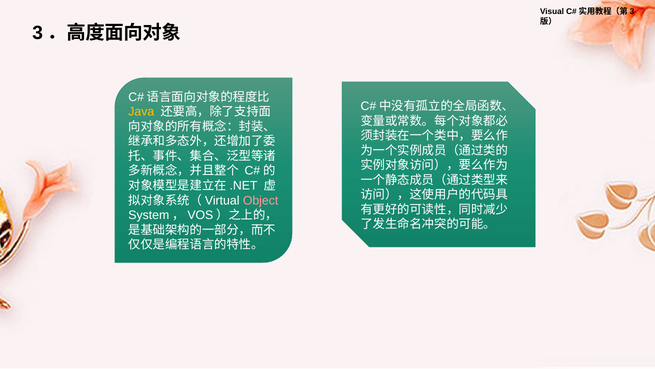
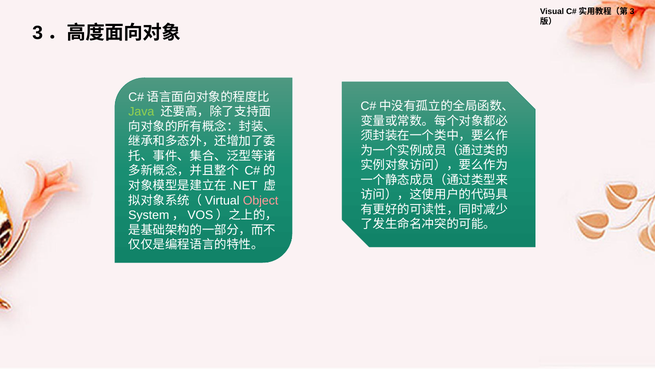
Java colour: yellow -> light green
